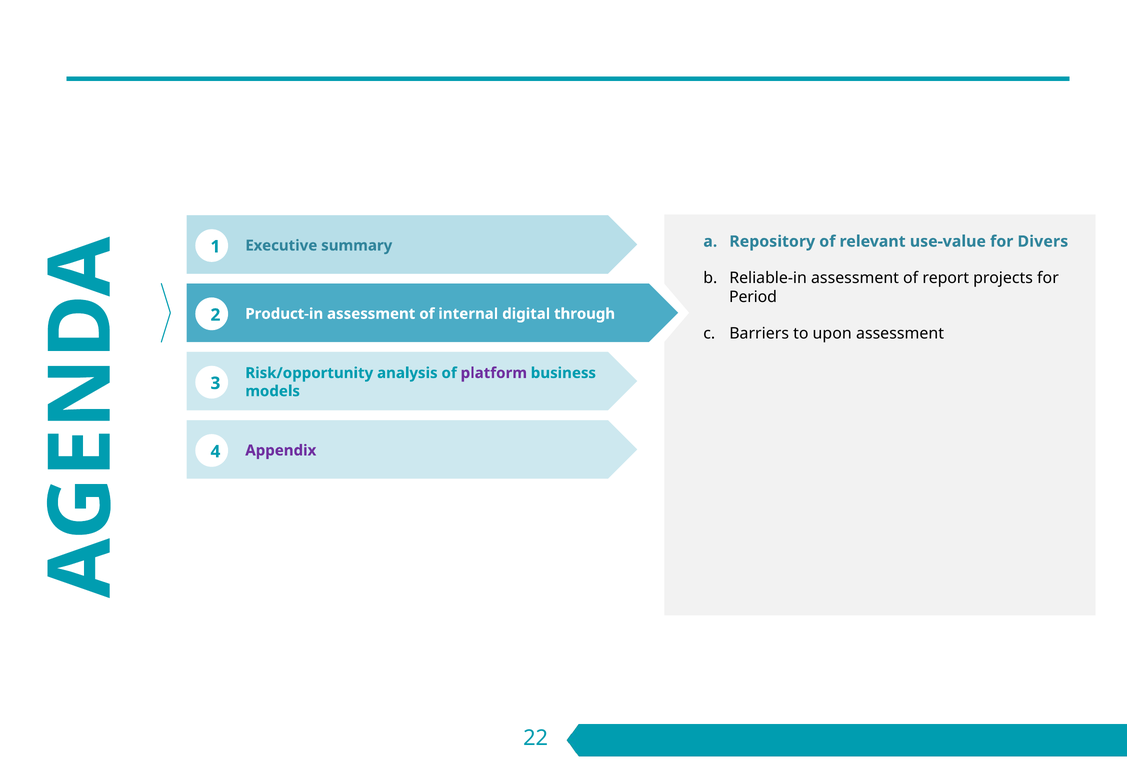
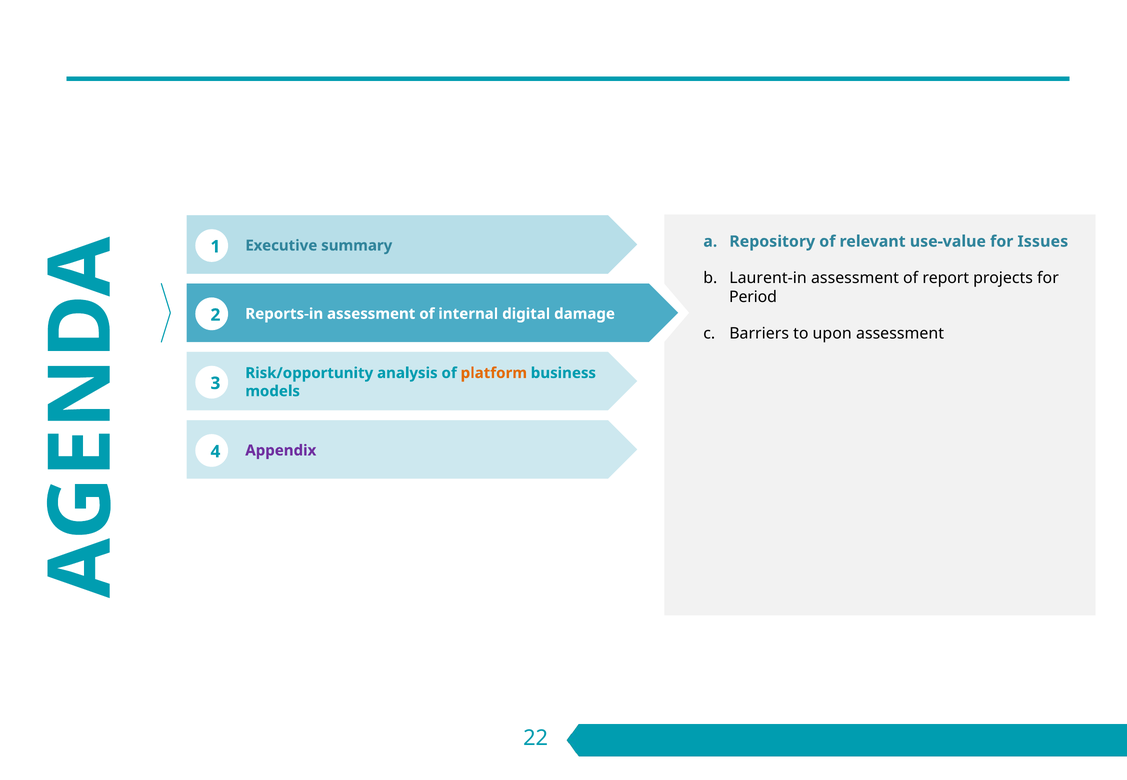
Divers: Divers -> Issues
Reliable-in: Reliable-in -> Laurent-in
Product-in: Product-in -> Reports-in
through: through -> damage
platform colour: purple -> orange
